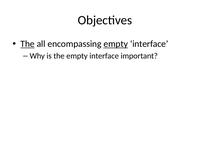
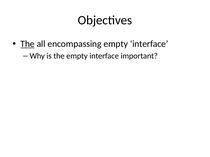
empty at (116, 44) underline: present -> none
